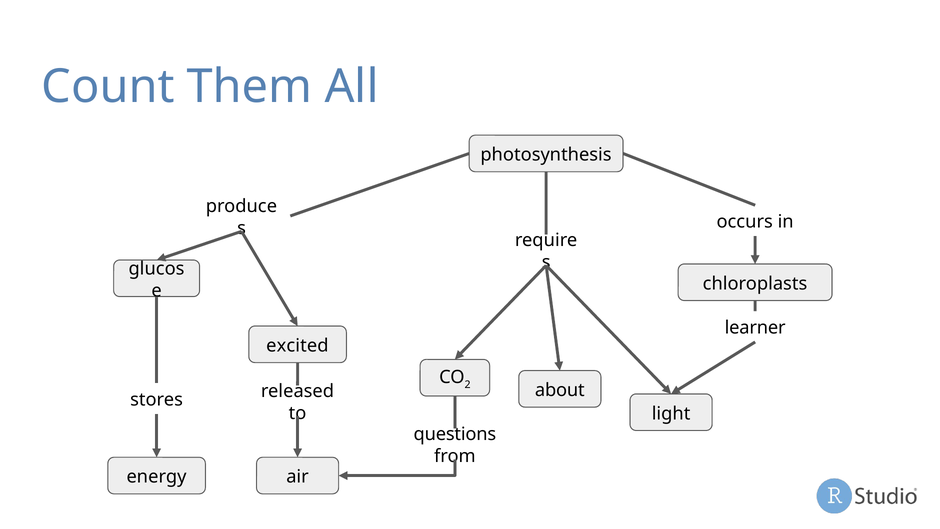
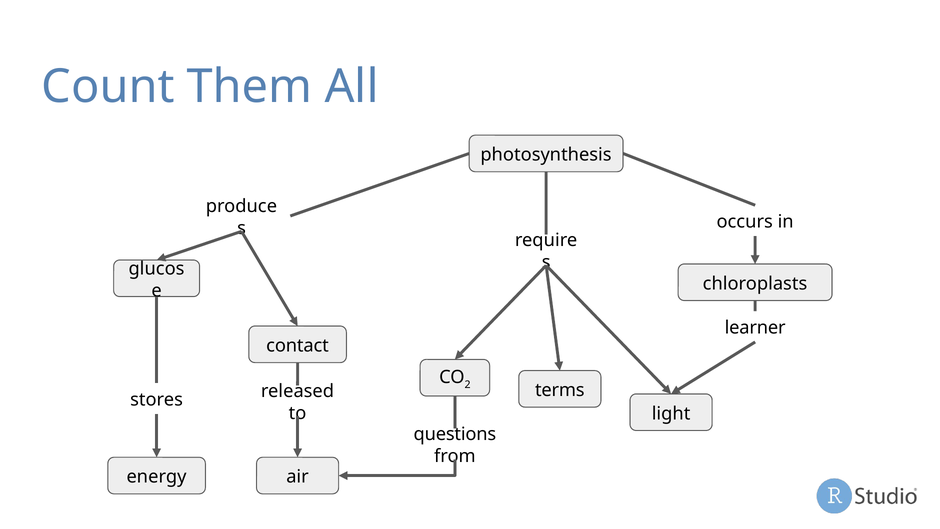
excited: excited -> contact
about: about -> terms
